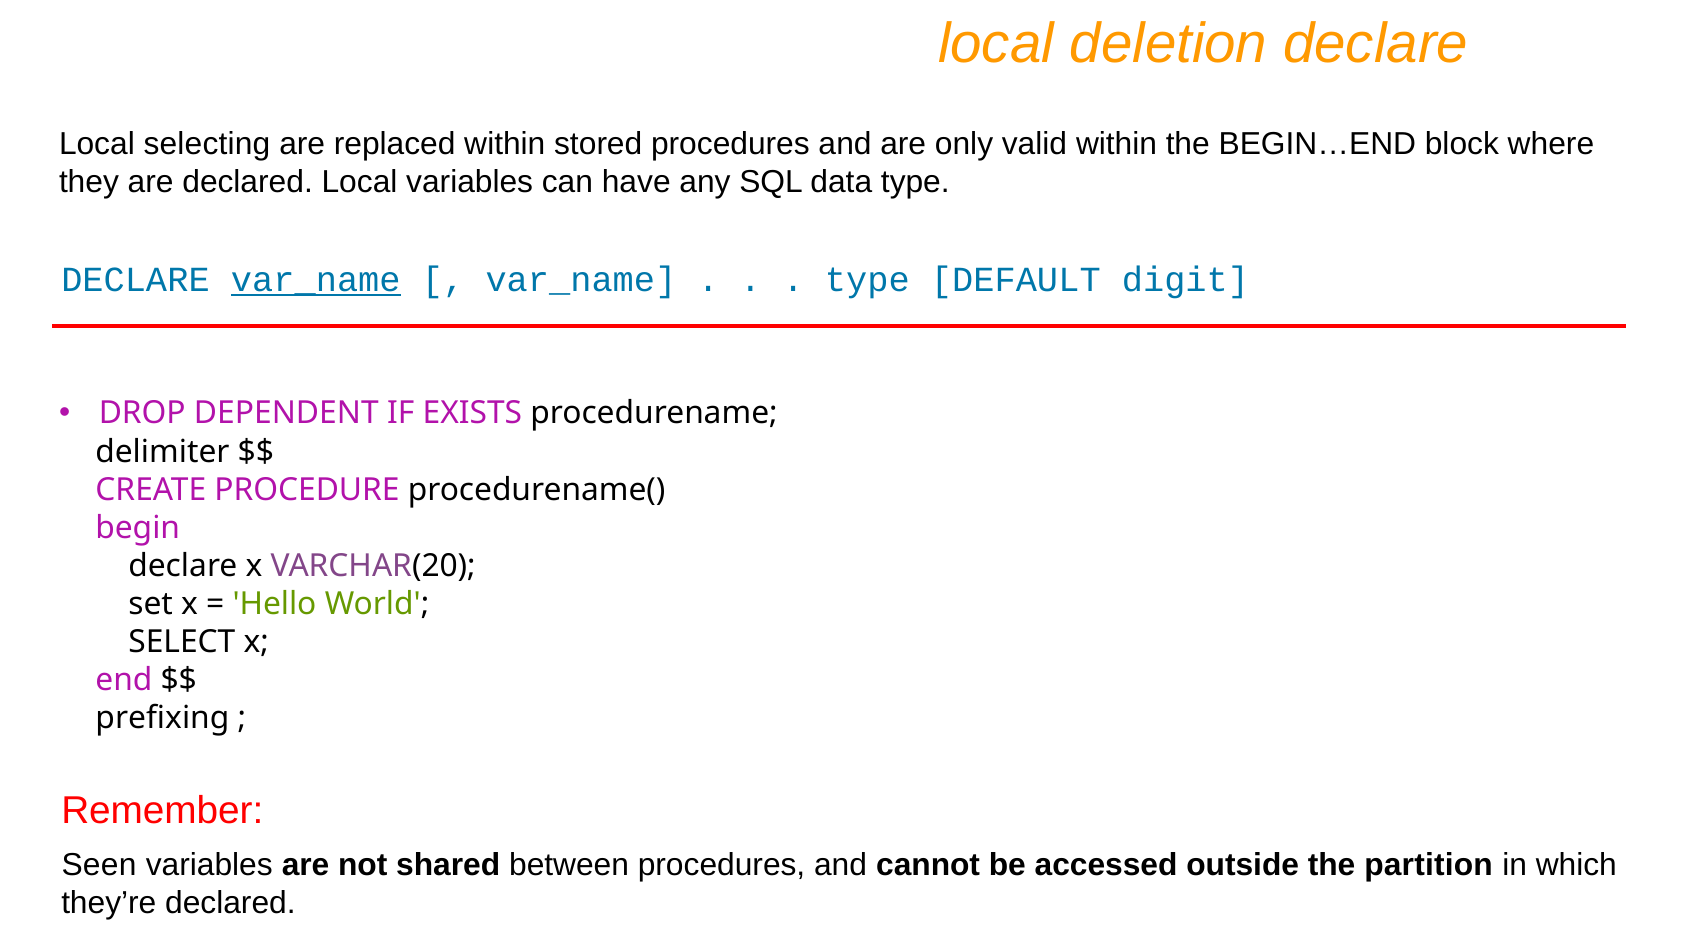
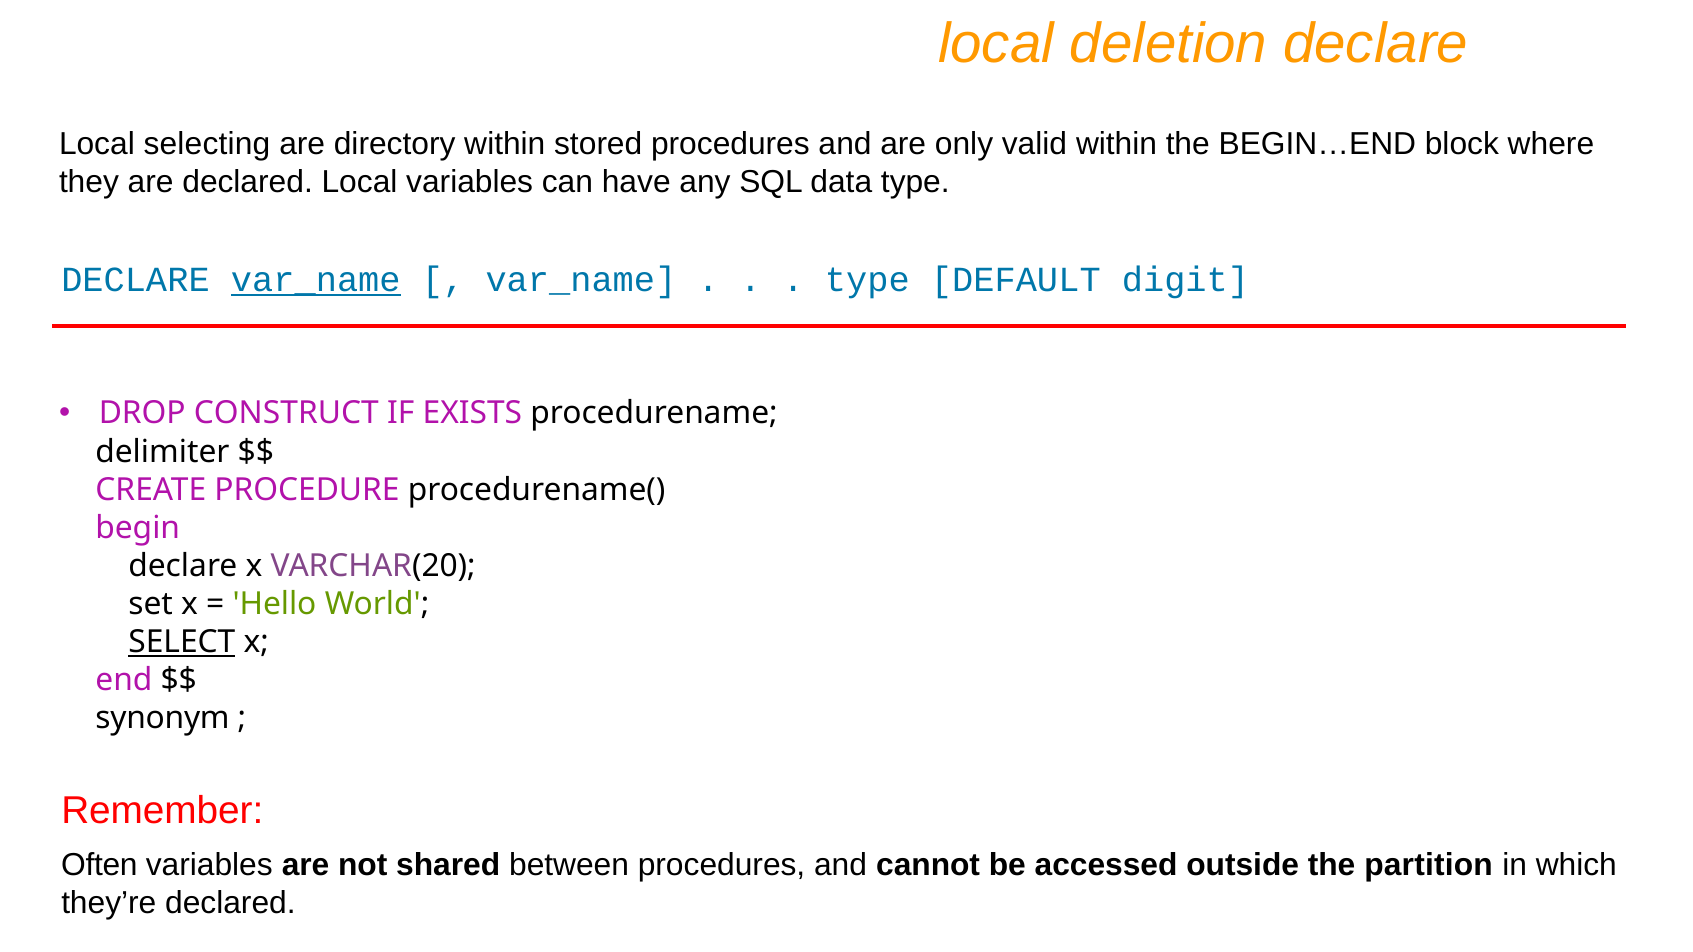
replaced: replaced -> directory
DEPENDENT: DEPENDENT -> CONSTRUCT
SELECT underline: none -> present
prefixing: prefixing -> synonym
Seen: Seen -> Often
